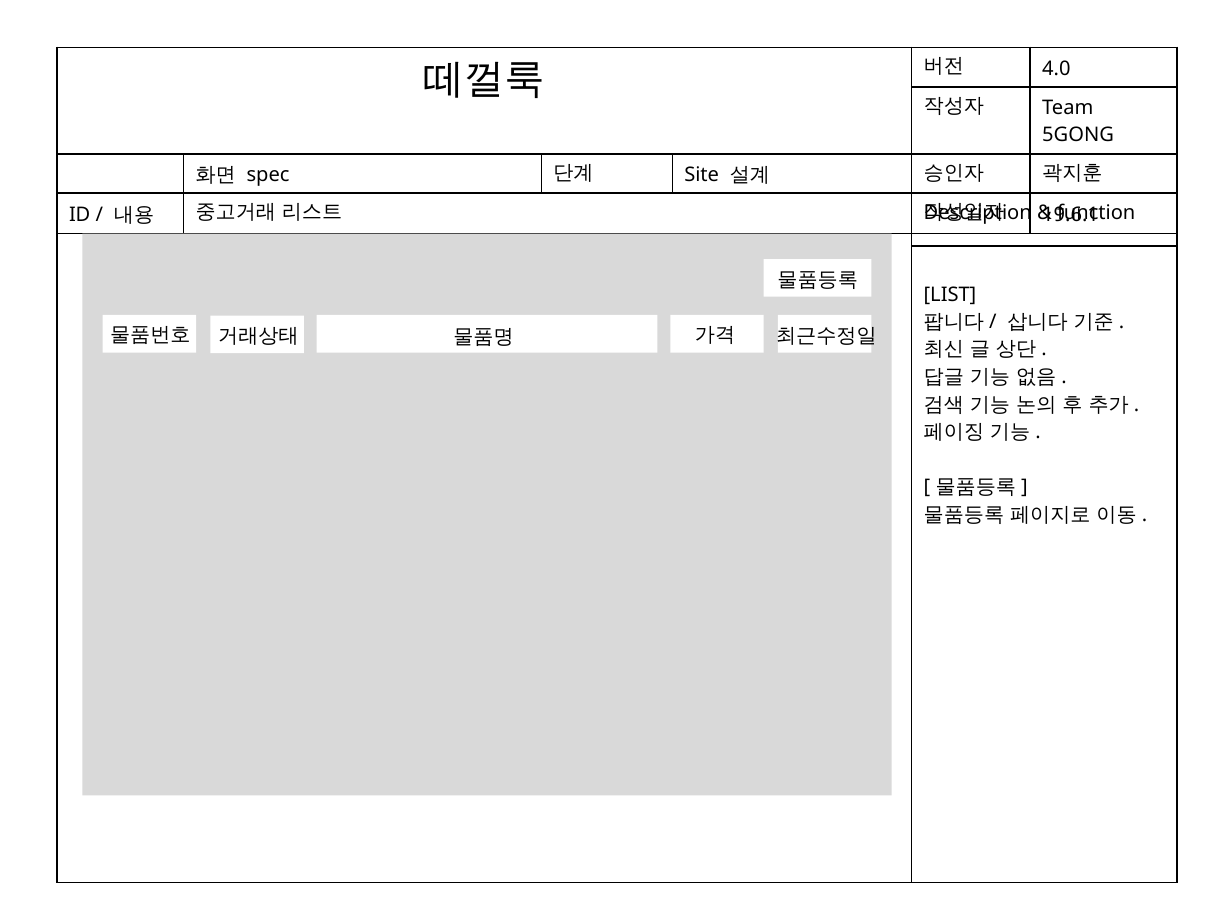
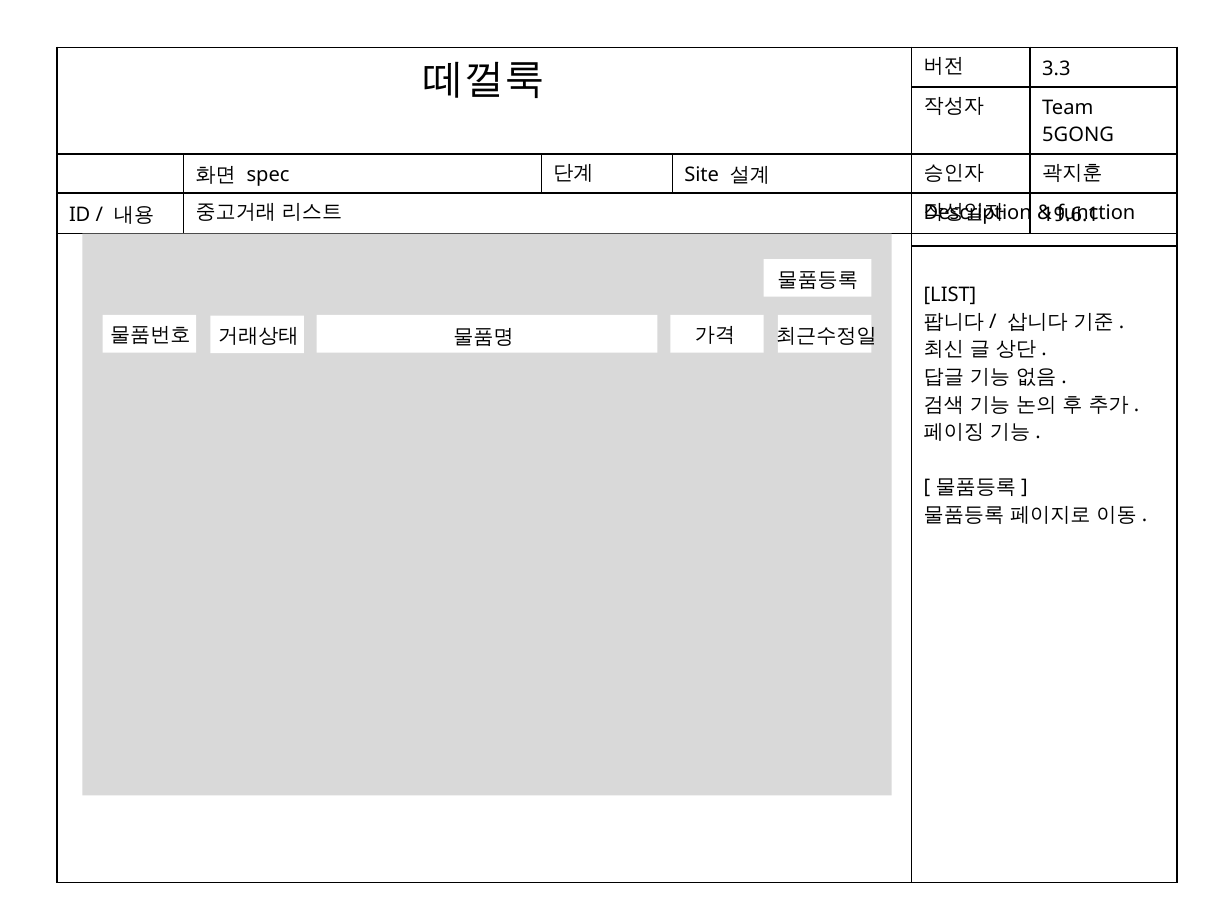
4.0: 4.0 -> 3.3
